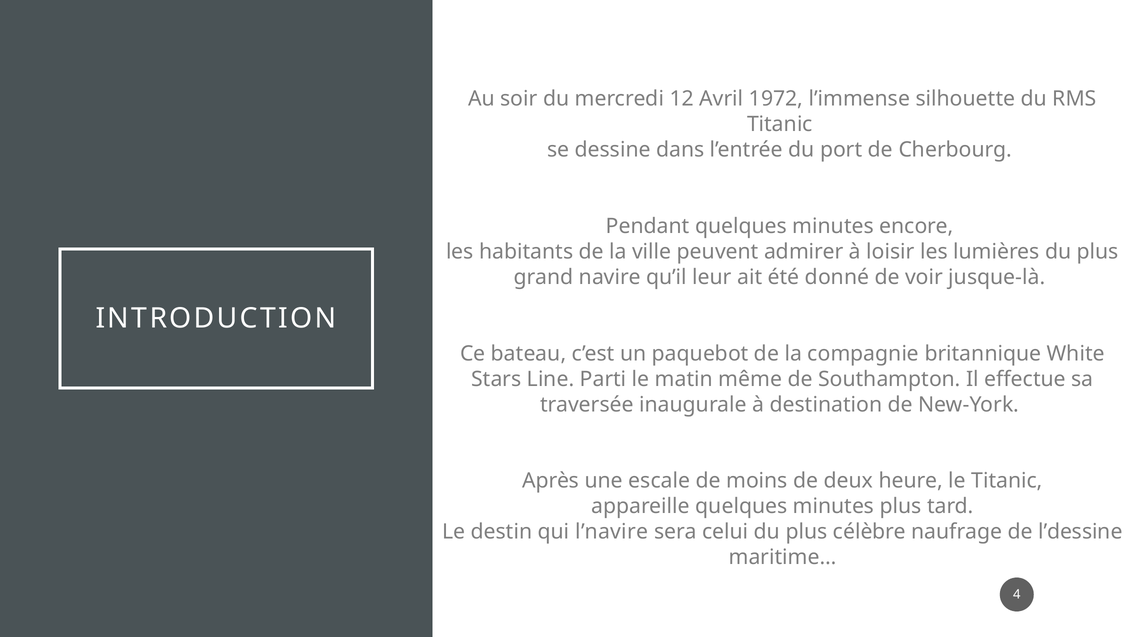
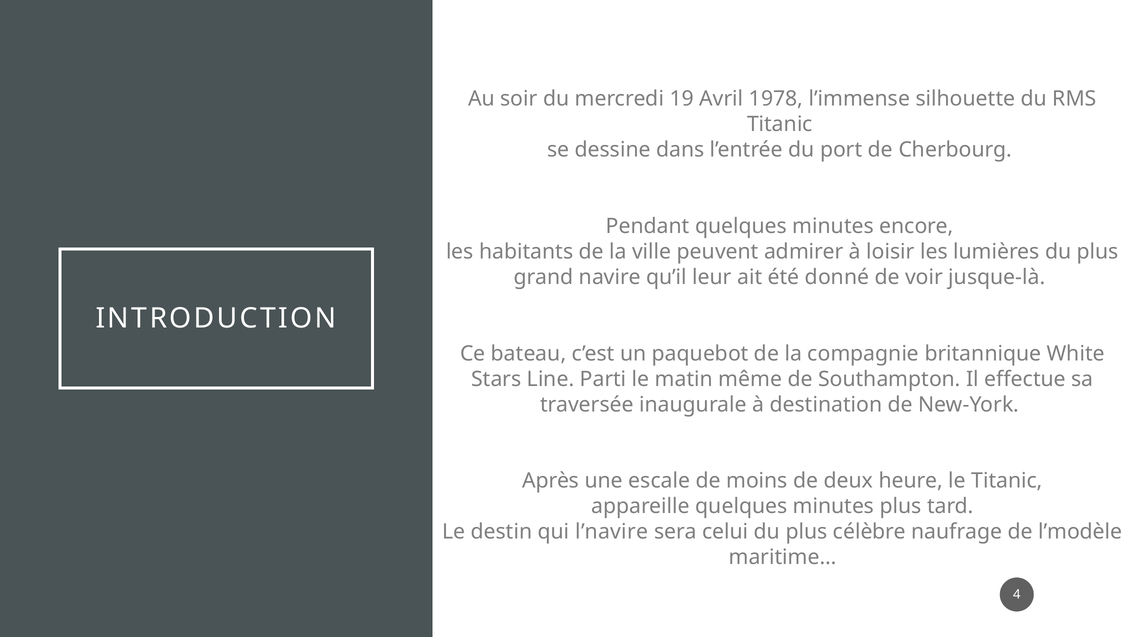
12: 12 -> 19
1972: 1972 -> 1978
l’dessine: l’dessine -> l’modèle
